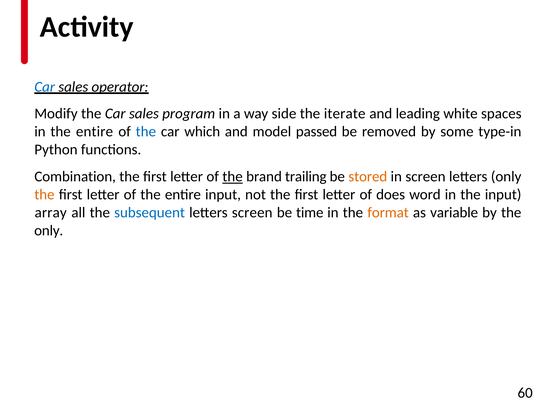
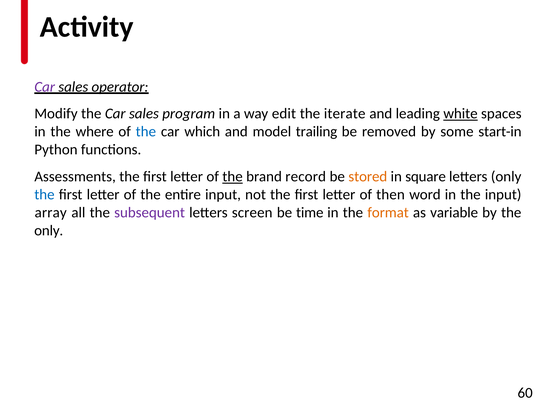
Car at (45, 87) colour: blue -> purple
side: side -> edit
white underline: none -> present
in the entire: entire -> where
passed: passed -> trailing
type-in: type-in -> start-in
Combination: Combination -> Assessments
trailing: trailing -> record
in screen: screen -> square
the at (44, 194) colour: orange -> blue
does: does -> then
subsequent colour: blue -> purple
